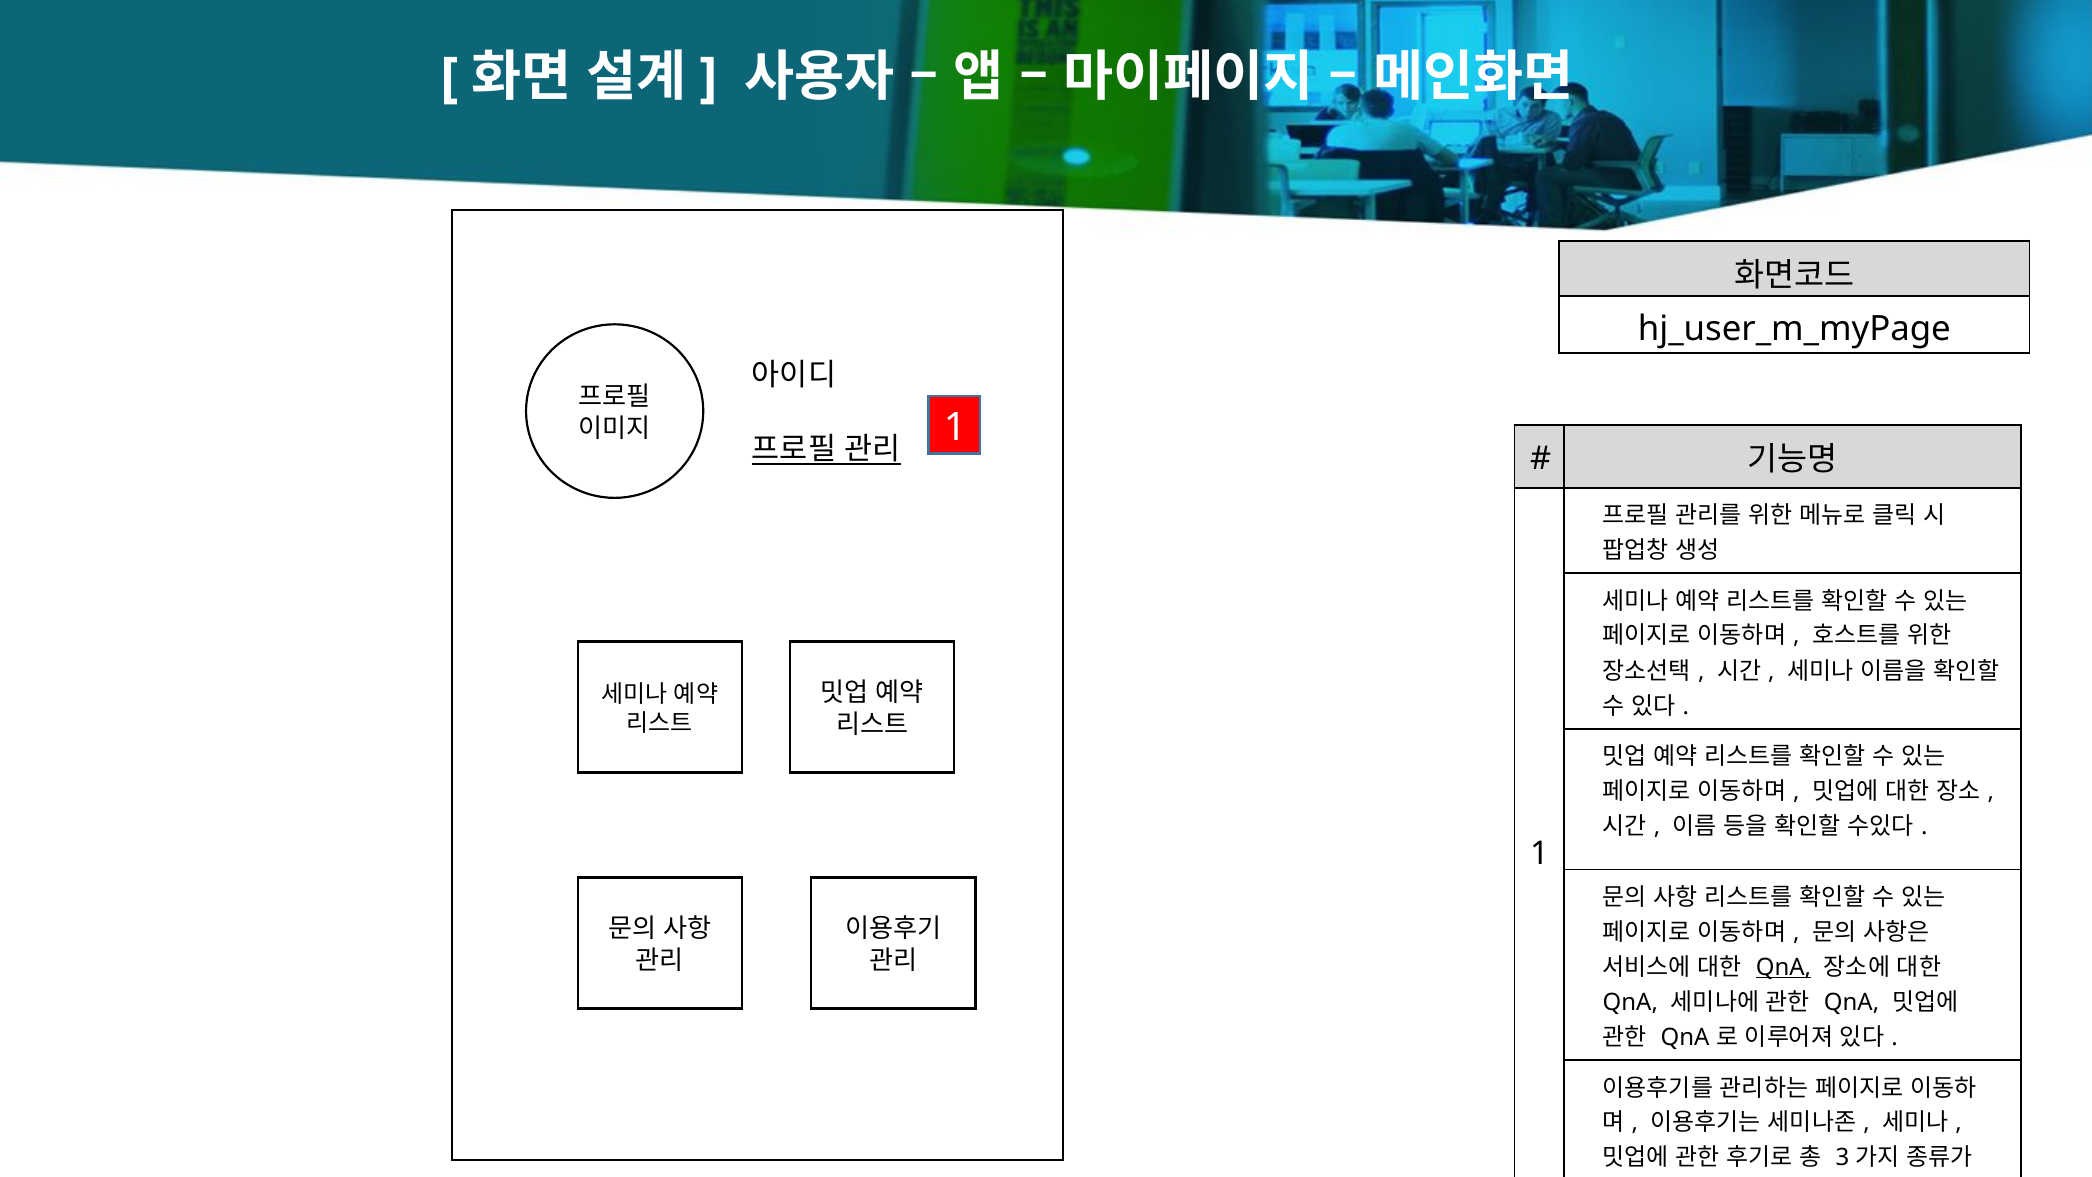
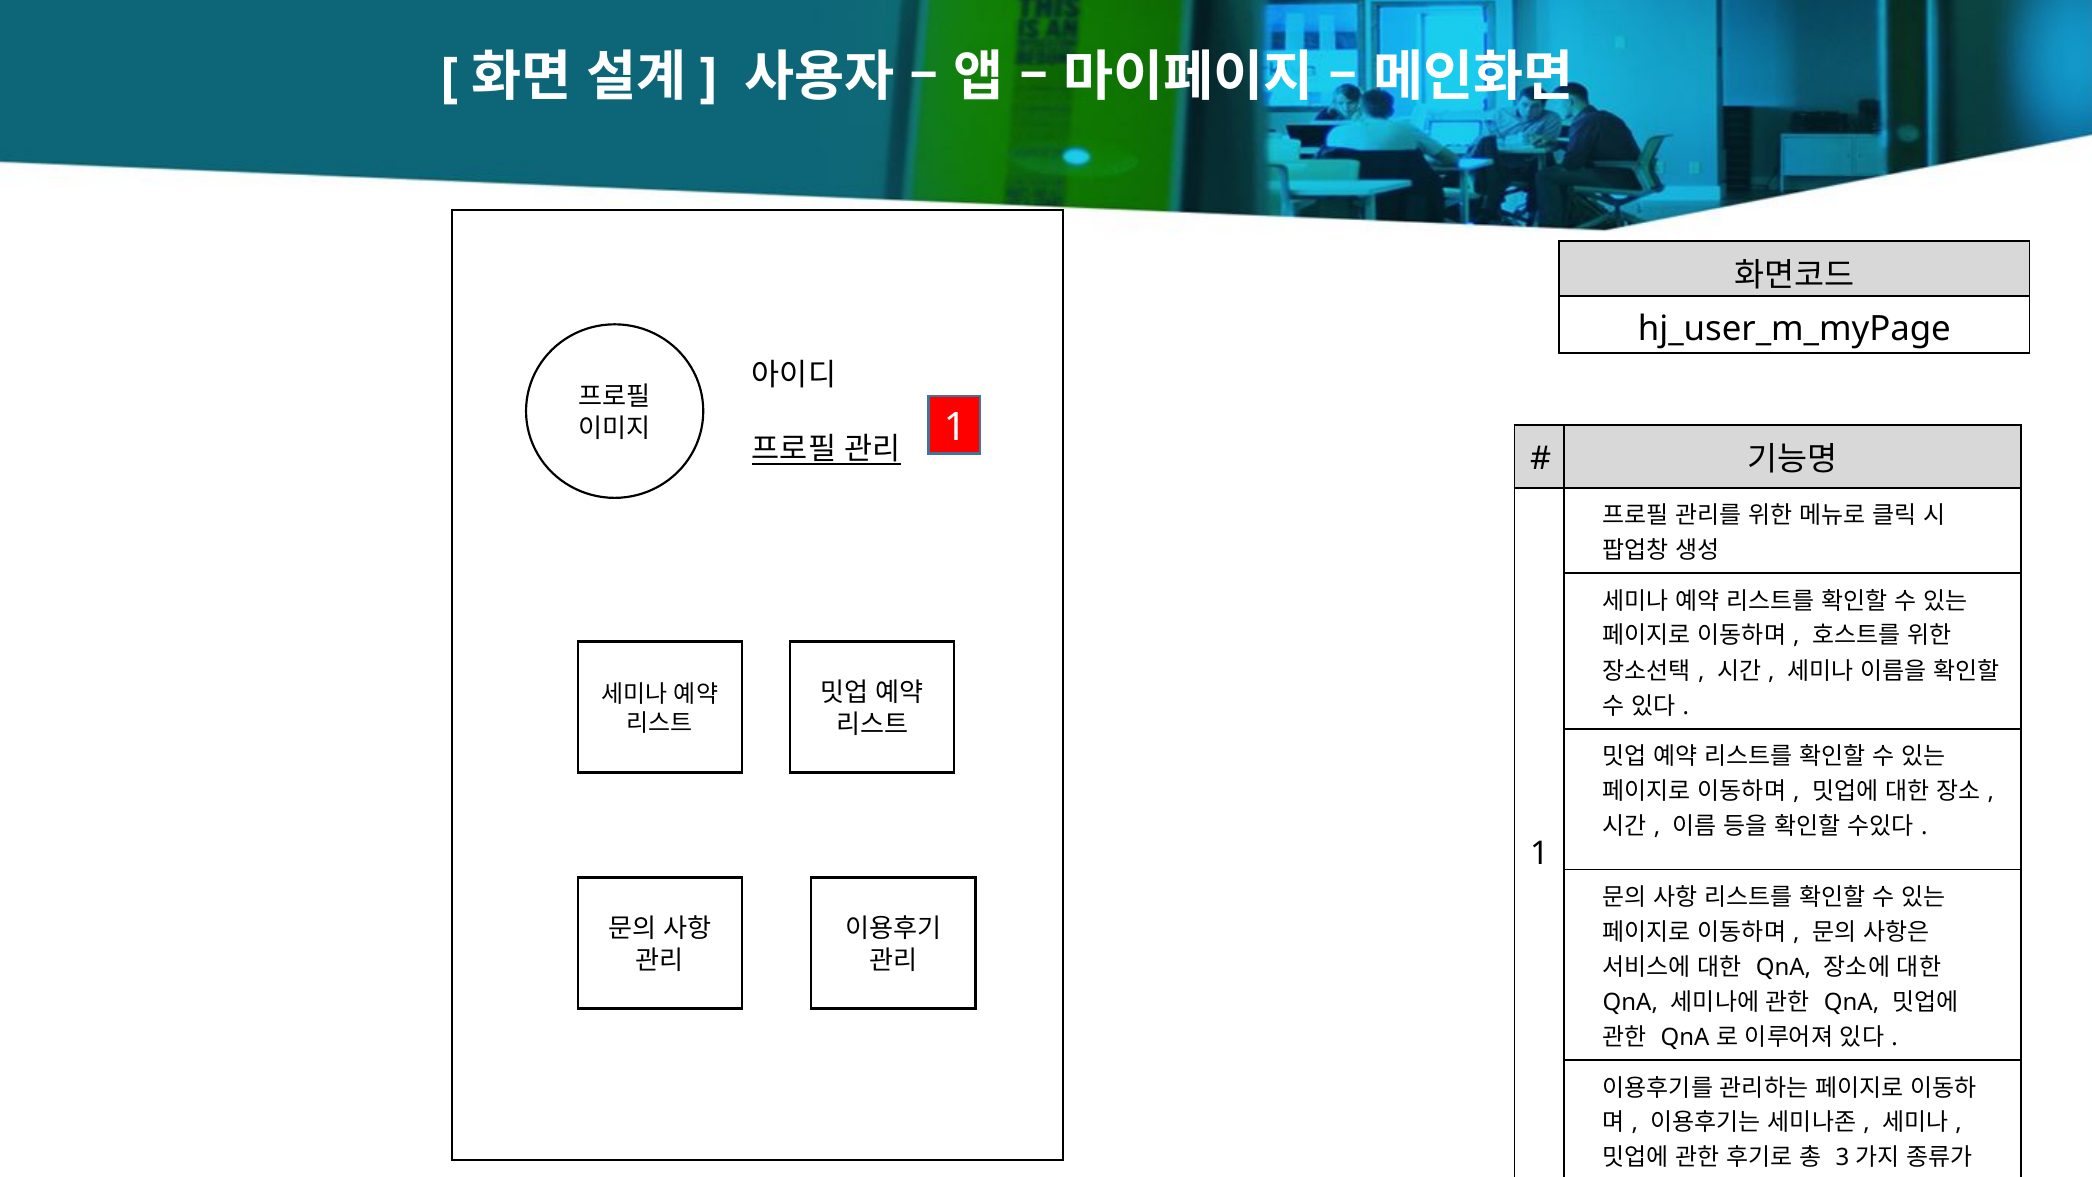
QnA at (1783, 967) underline: present -> none
